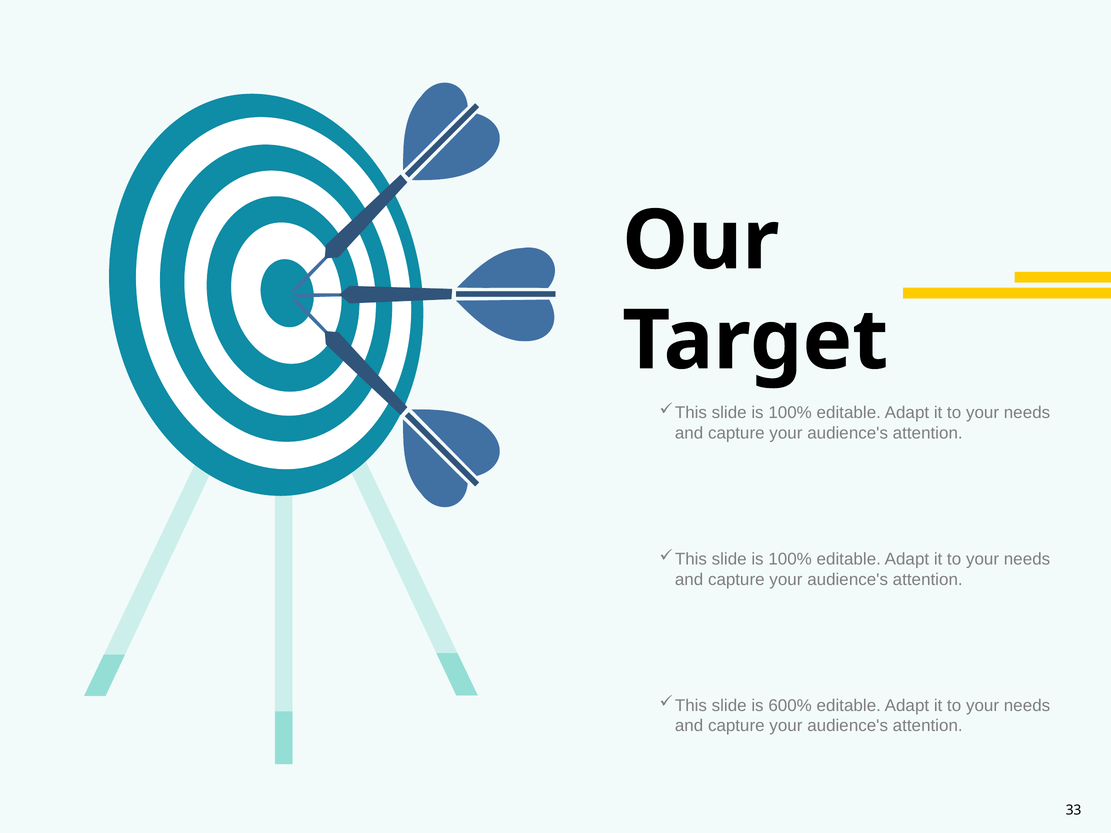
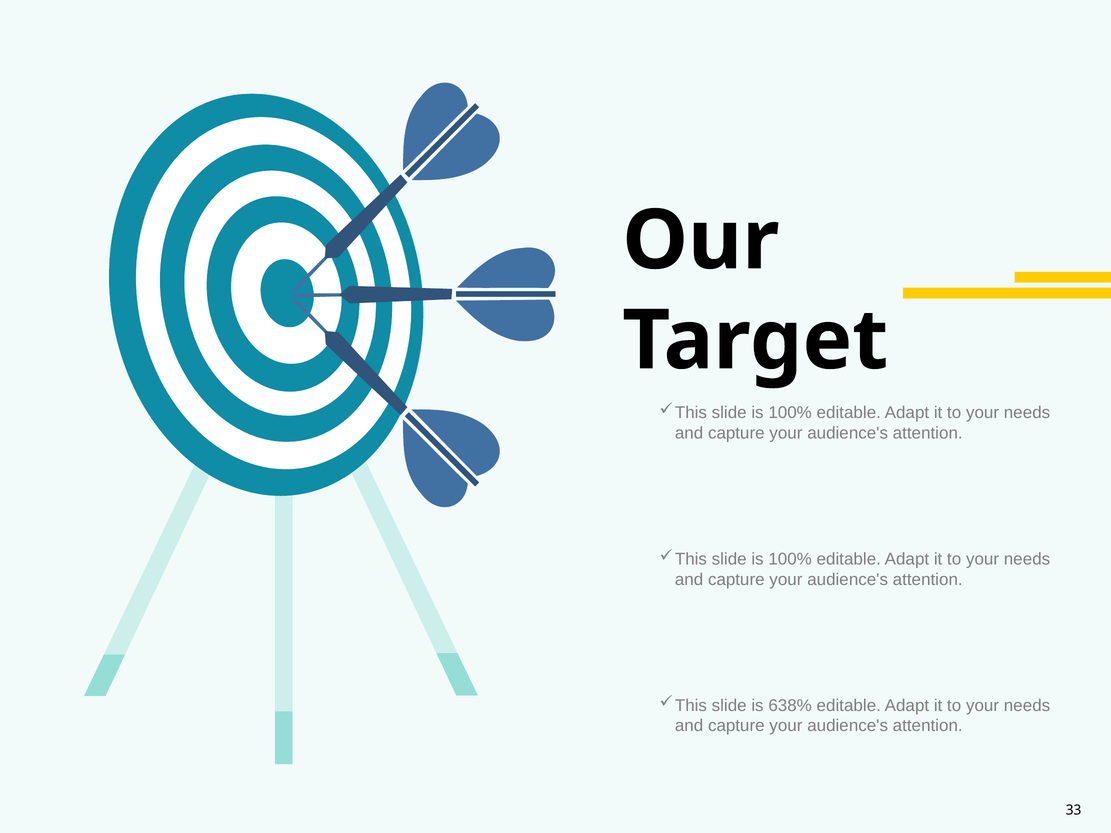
600%: 600% -> 638%
